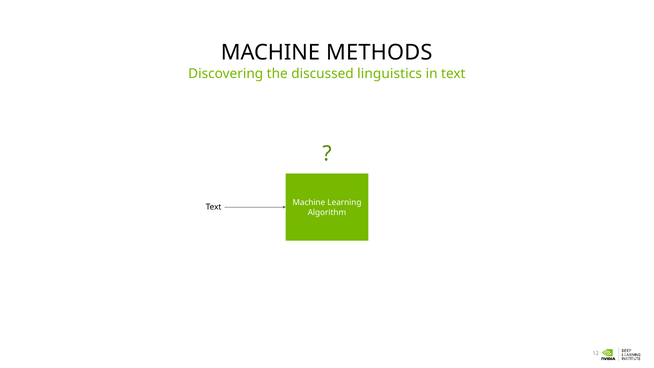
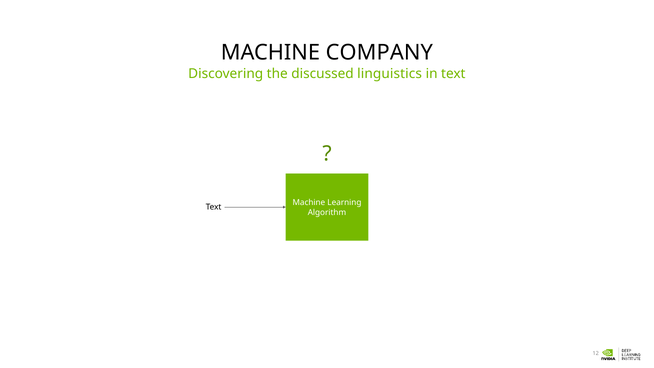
METHODS: METHODS -> COMPANY
